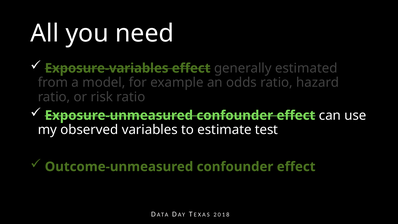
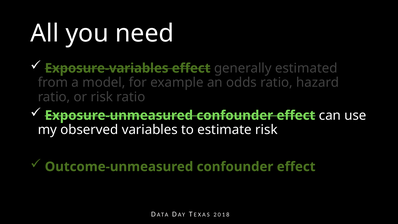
estimate test: test -> risk
